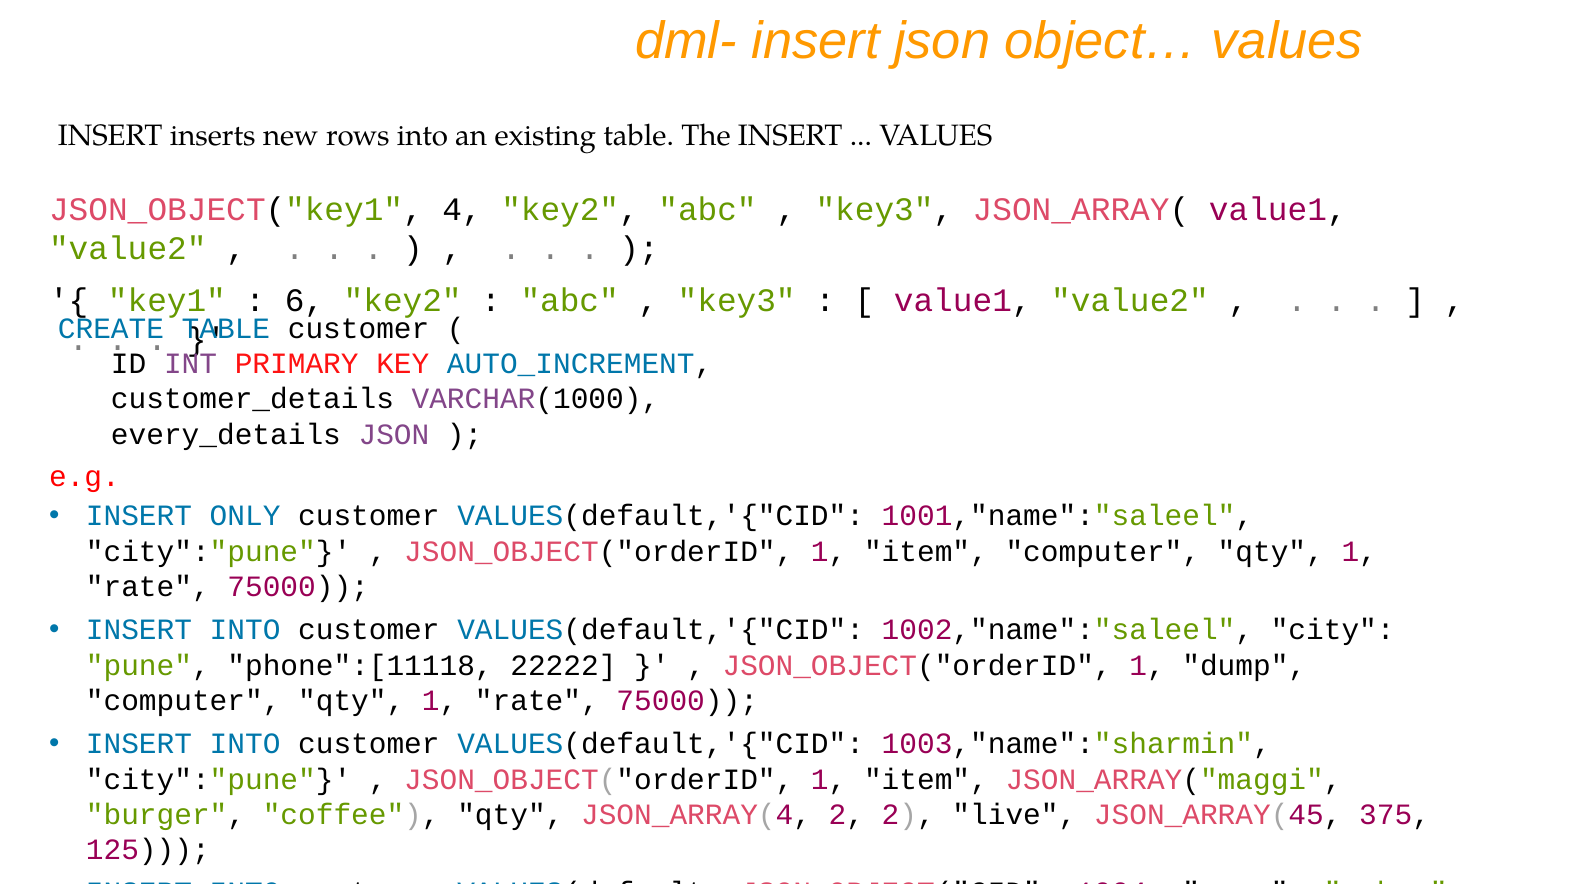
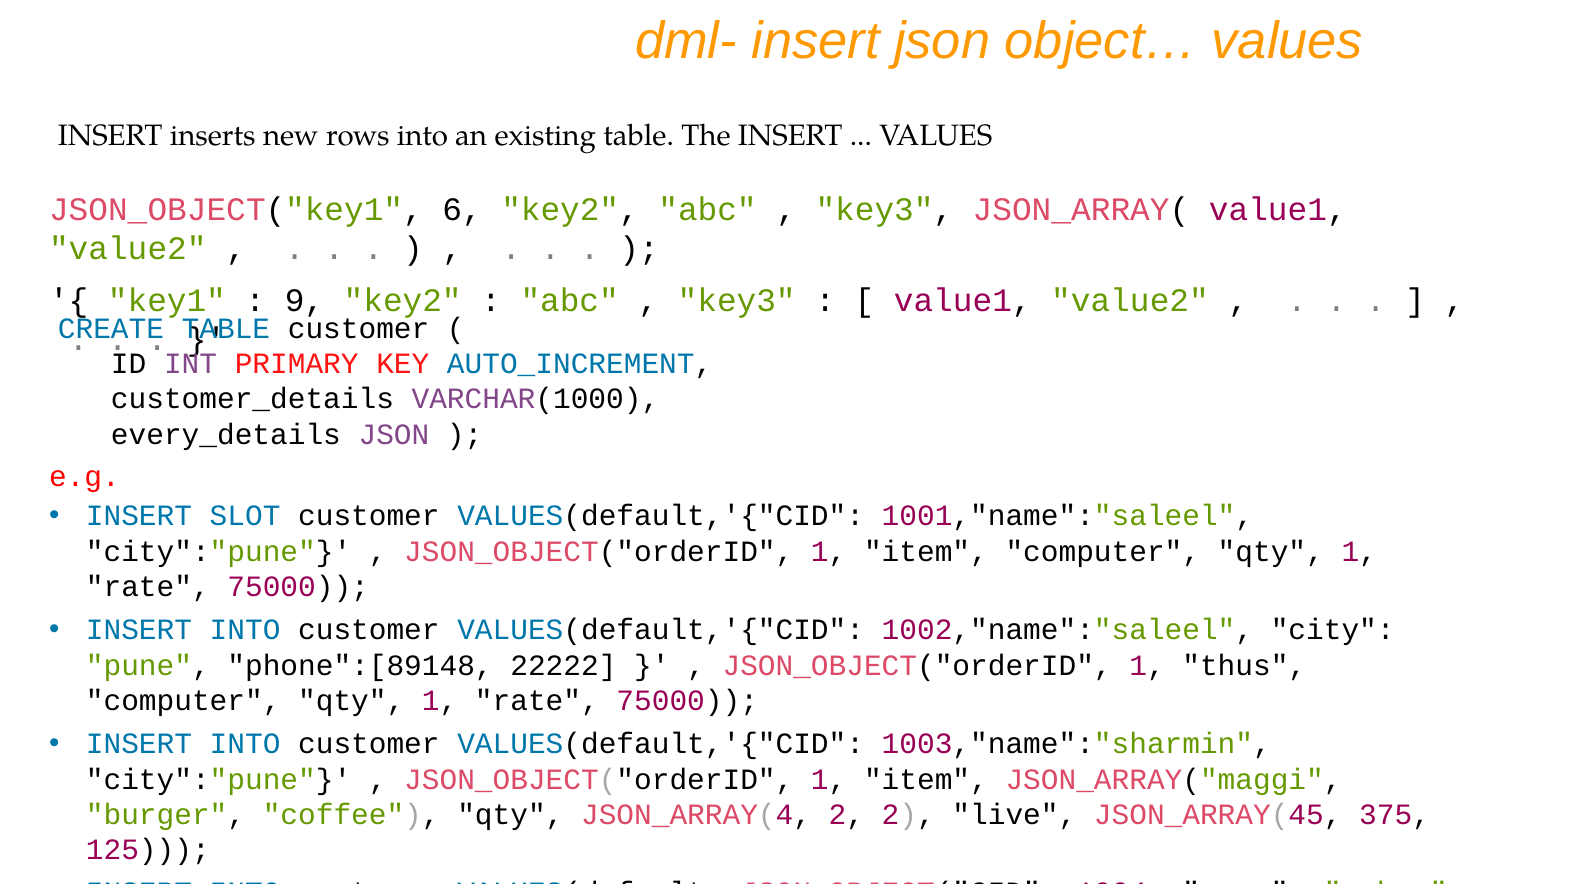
4: 4 -> 6
6: 6 -> 9
ONLY: ONLY -> SLOT
phone":[11118: phone":[11118 -> phone":[89148
dump: dump -> thus
